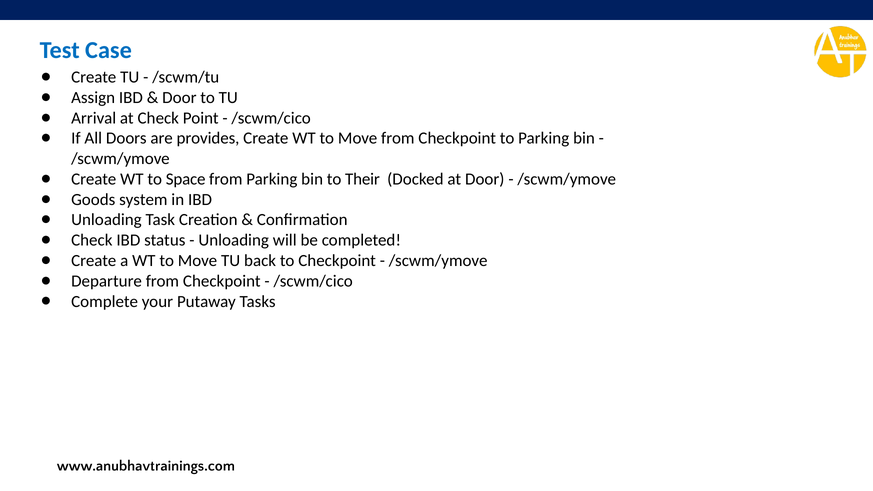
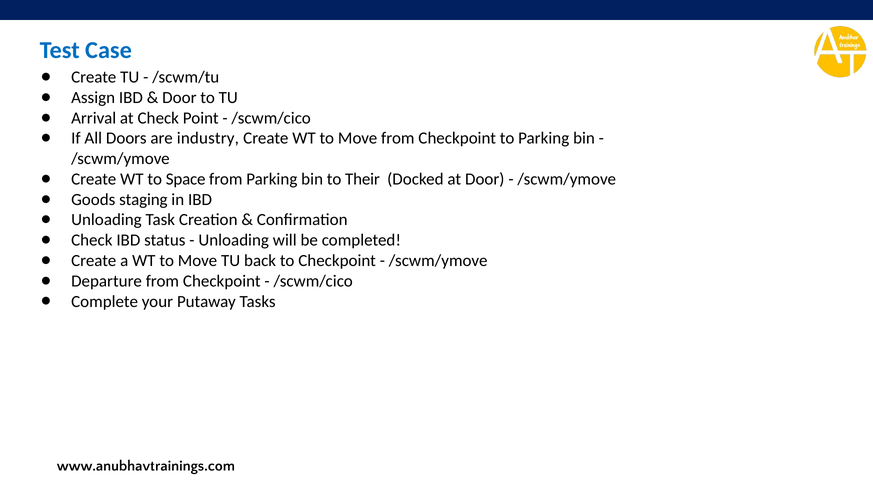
provides: provides -> industry
system: system -> staging
